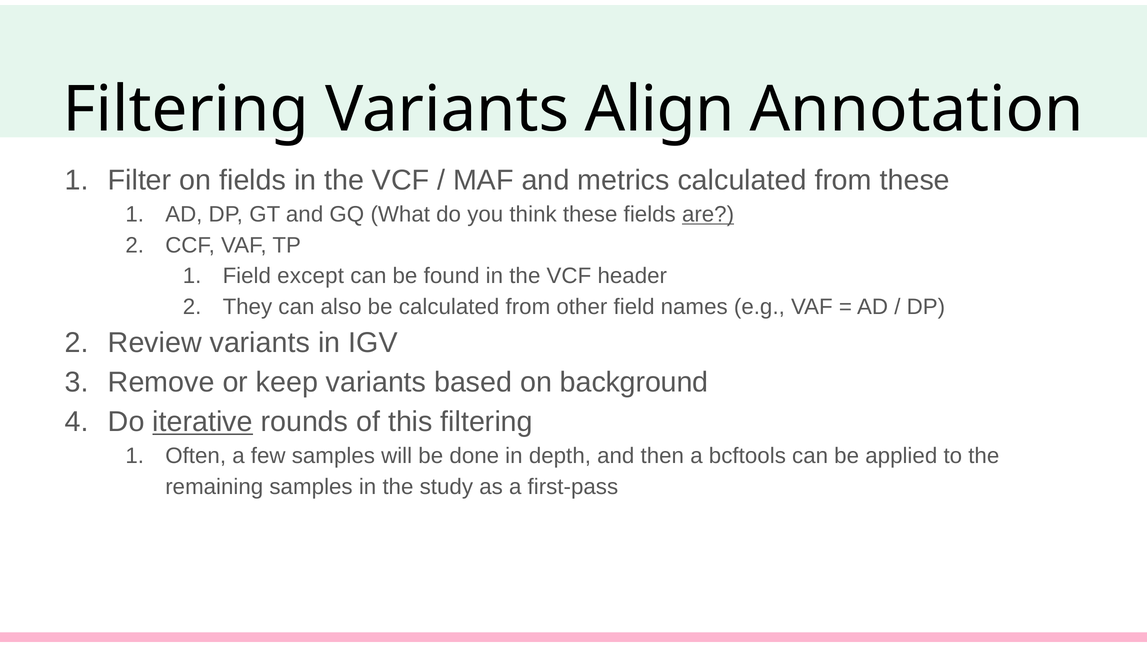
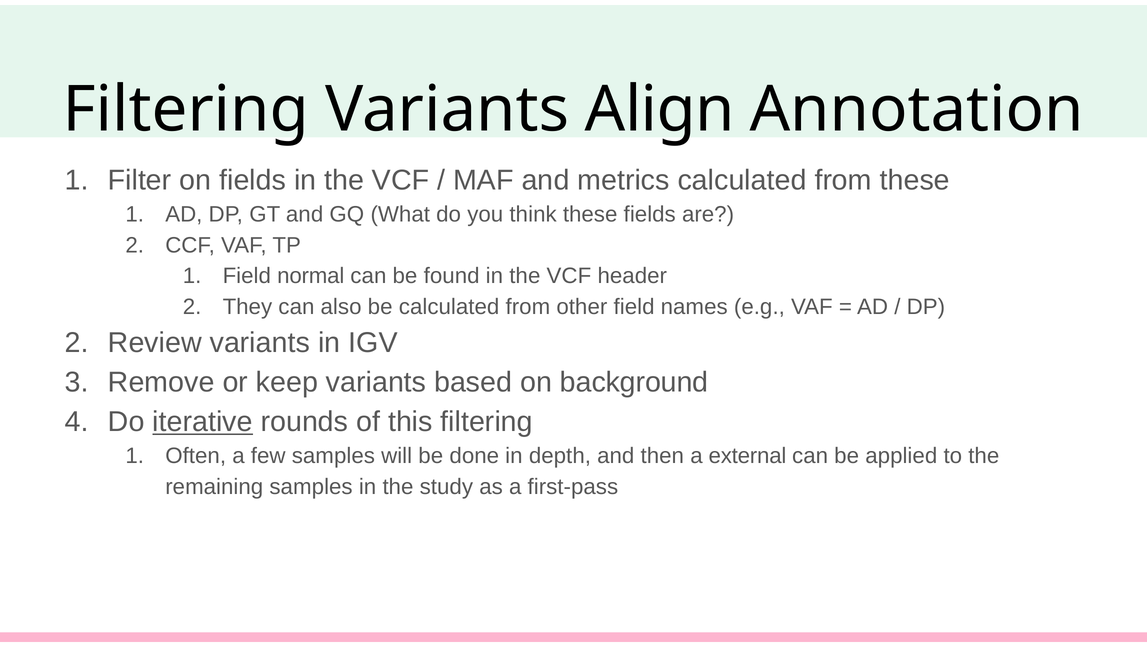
are underline: present -> none
except: except -> normal
bcftools: bcftools -> external
